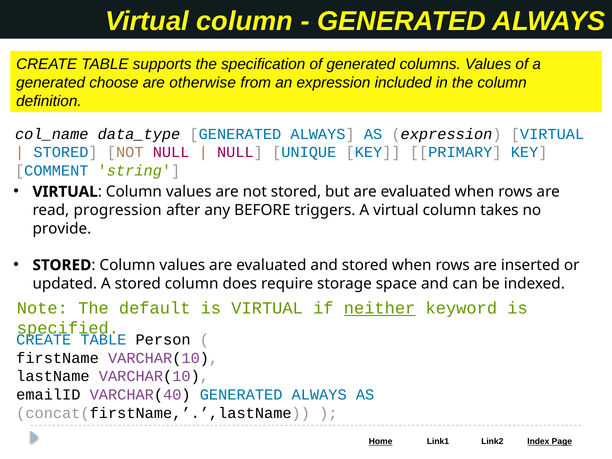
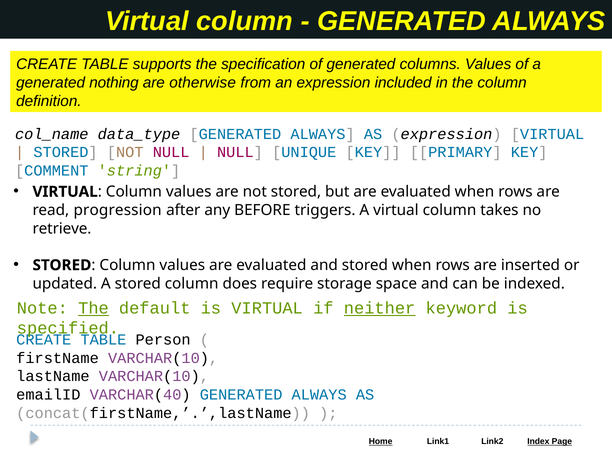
choose: choose -> nothing
provide: provide -> retrieve
The at (94, 308) underline: none -> present
